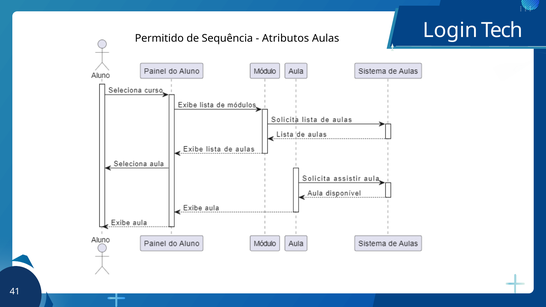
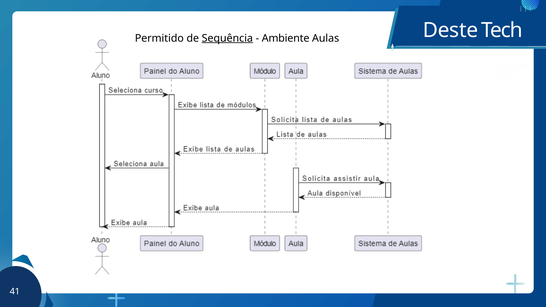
Login: Login -> Deste
Sequência underline: none -> present
Atributos: Atributos -> Ambiente
